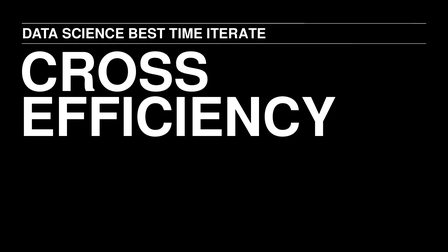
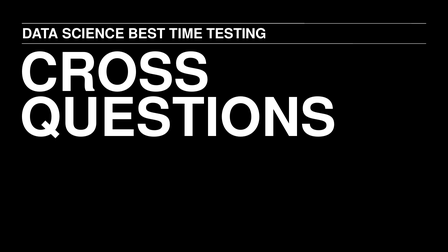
ITERATE: ITERATE -> TESTING
EFFICIENCY: EFFICIENCY -> QUESTIONS
